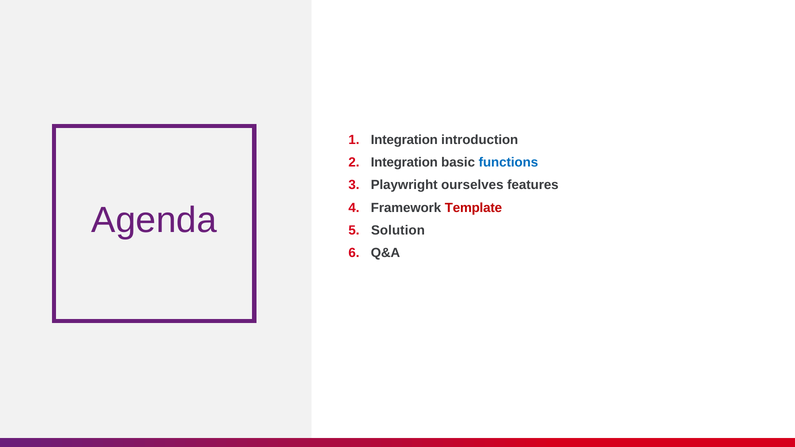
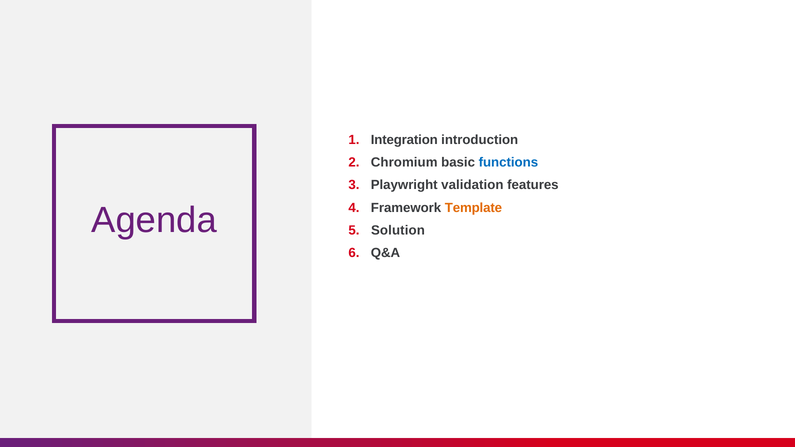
Integration at (404, 163): Integration -> Chromium
ourselves: ourselves -> validation
Template colour: red -> orange
